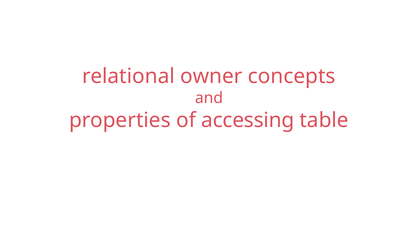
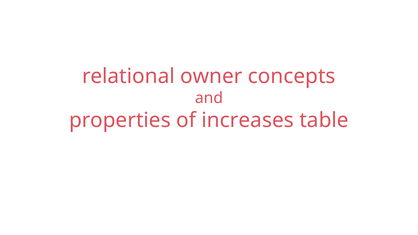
accessing: accessing -> increases
